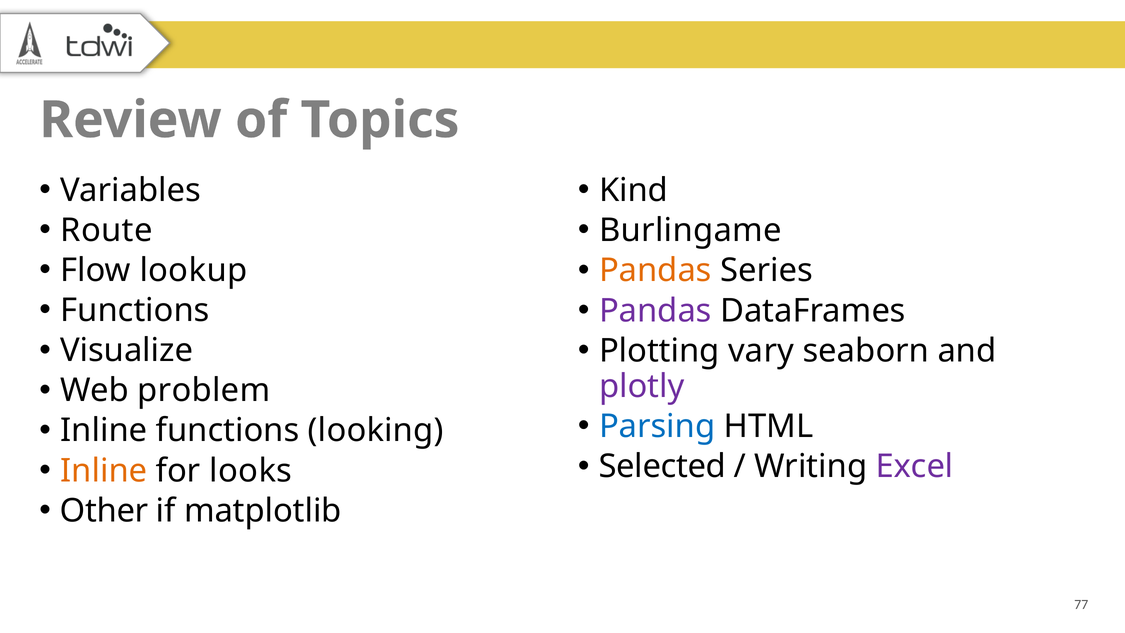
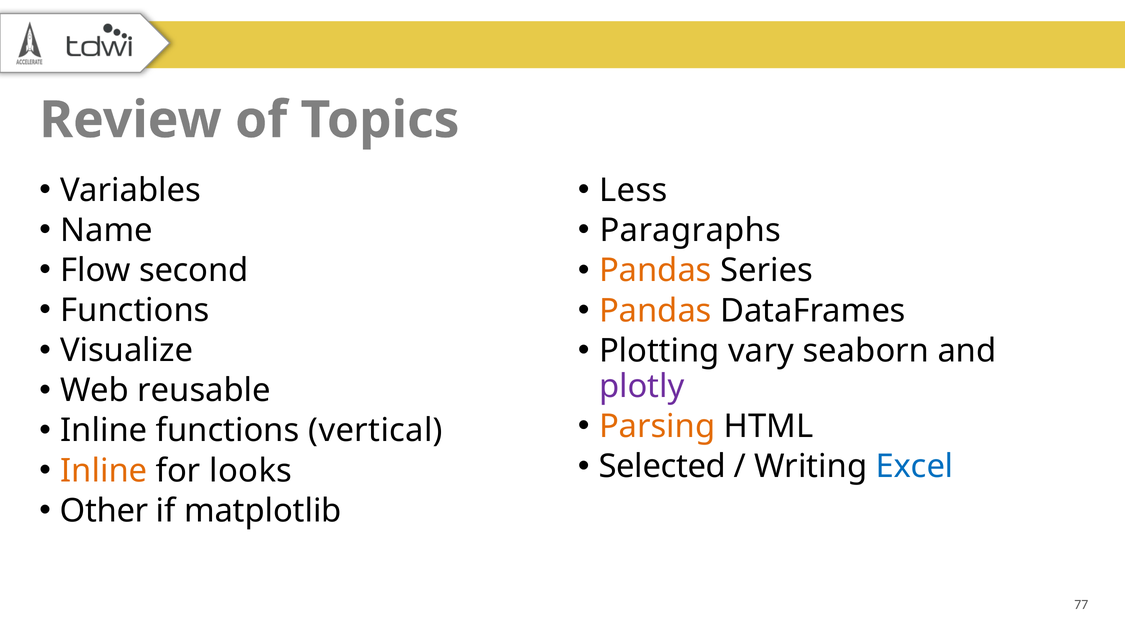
Kind: Kind -> Less
Route: Route -> Name
Burlingame: Burlingame -> Paragraphs
lookup: lookup -> second
Pandas at (655, 311) colour: purple -> orange
problem: problem -> reusable
Parsing colour: blue -> orange
looking: looking -> vertical
Excel colour: purple -> blue
